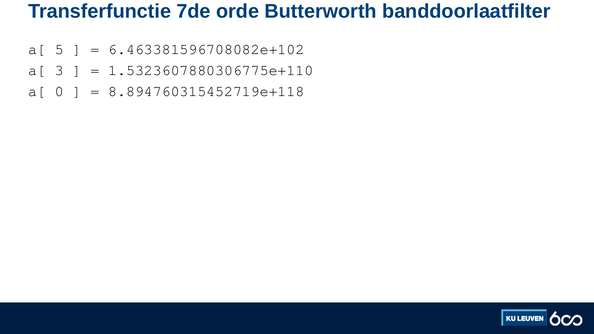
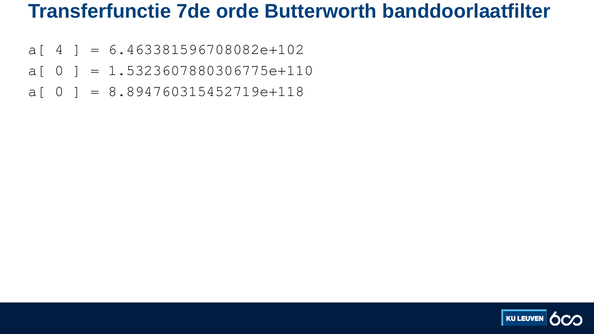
5: 5 -> 4
3 at (59, 70): 3 -> 0
